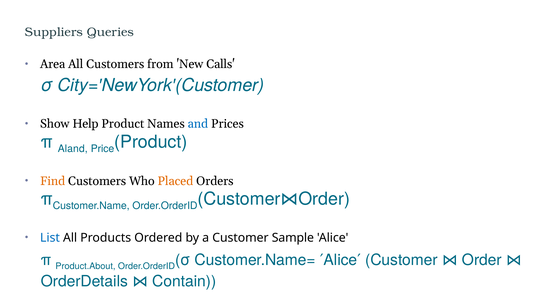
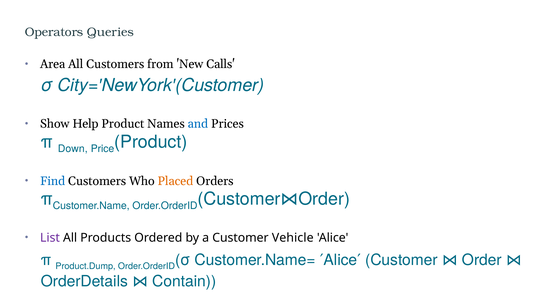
Suppliers: Suppliers -> Operators
Aland: Aland -> Down
Find colour: orange -> blue
List colour: blue -> purple
Sample: Sample -> Vehicle
Product.About: Product.About -> Product.Dump
